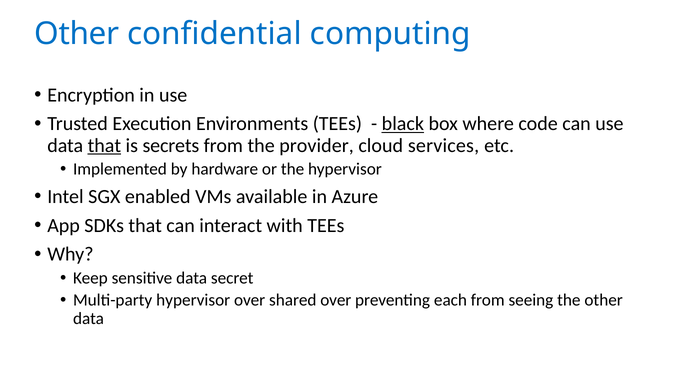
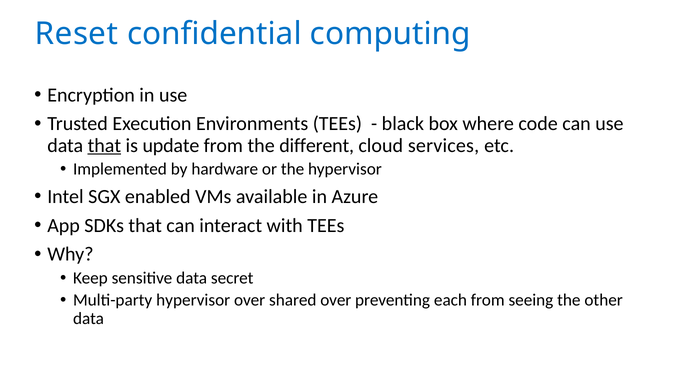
Other at (77, 34): Other -> Reset
black underline: present -> none
secrets: secrets -> update
provider: provider -> different
